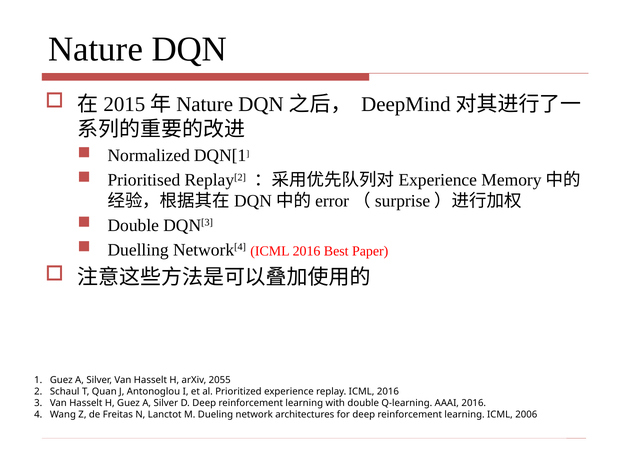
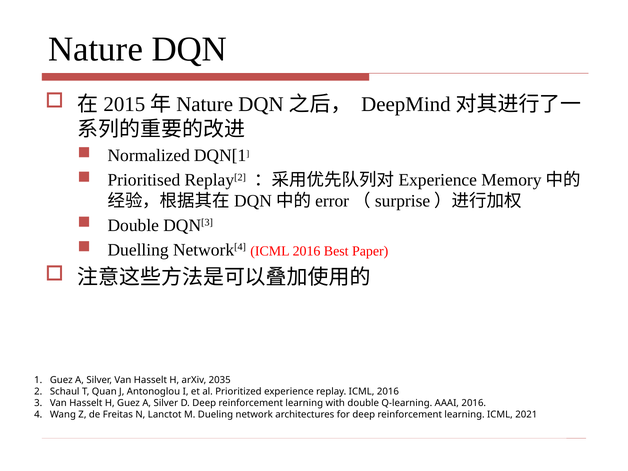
2055: 2055 -> 2035
2006: 2006 -> 2021
